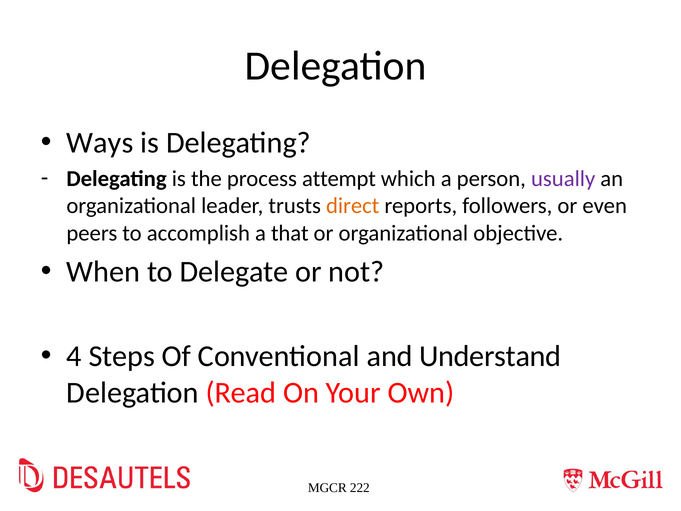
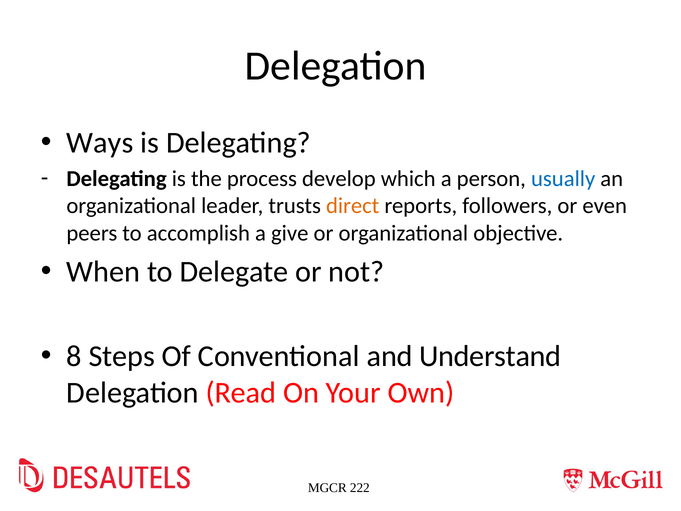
attempt: attempt -> develop
usually colour: purple -> blue
that: that -> give
4: 4 -> 8
